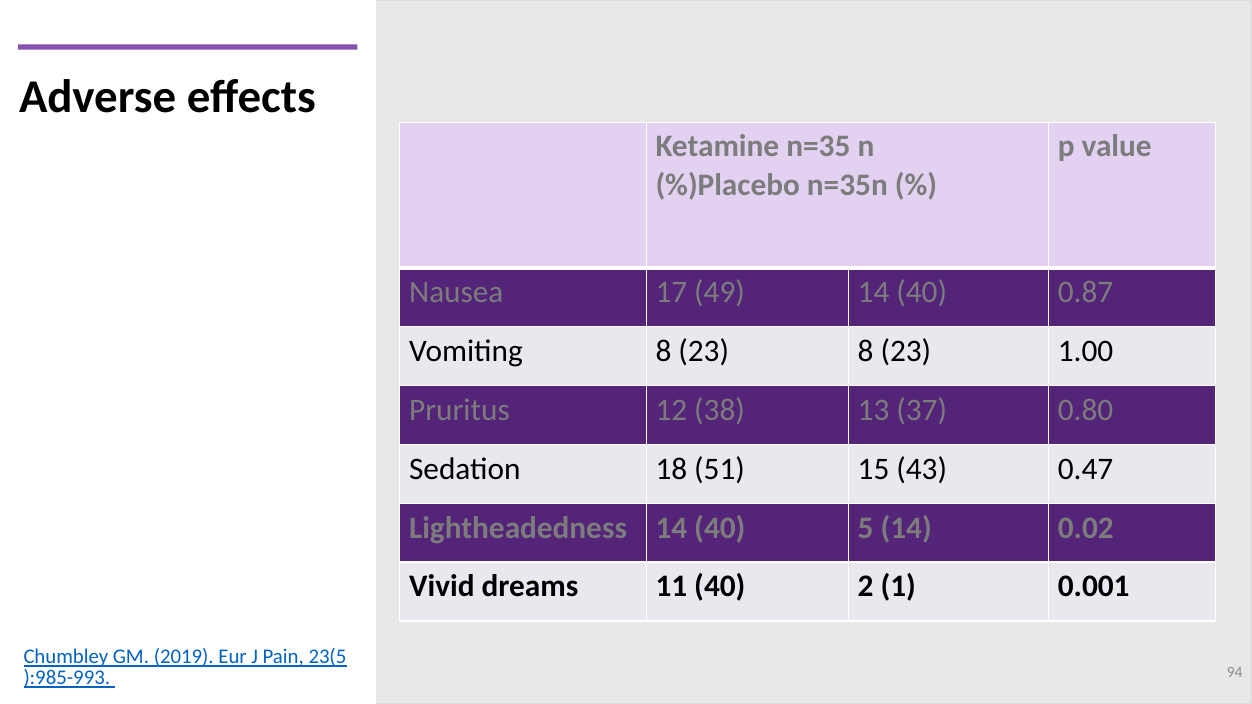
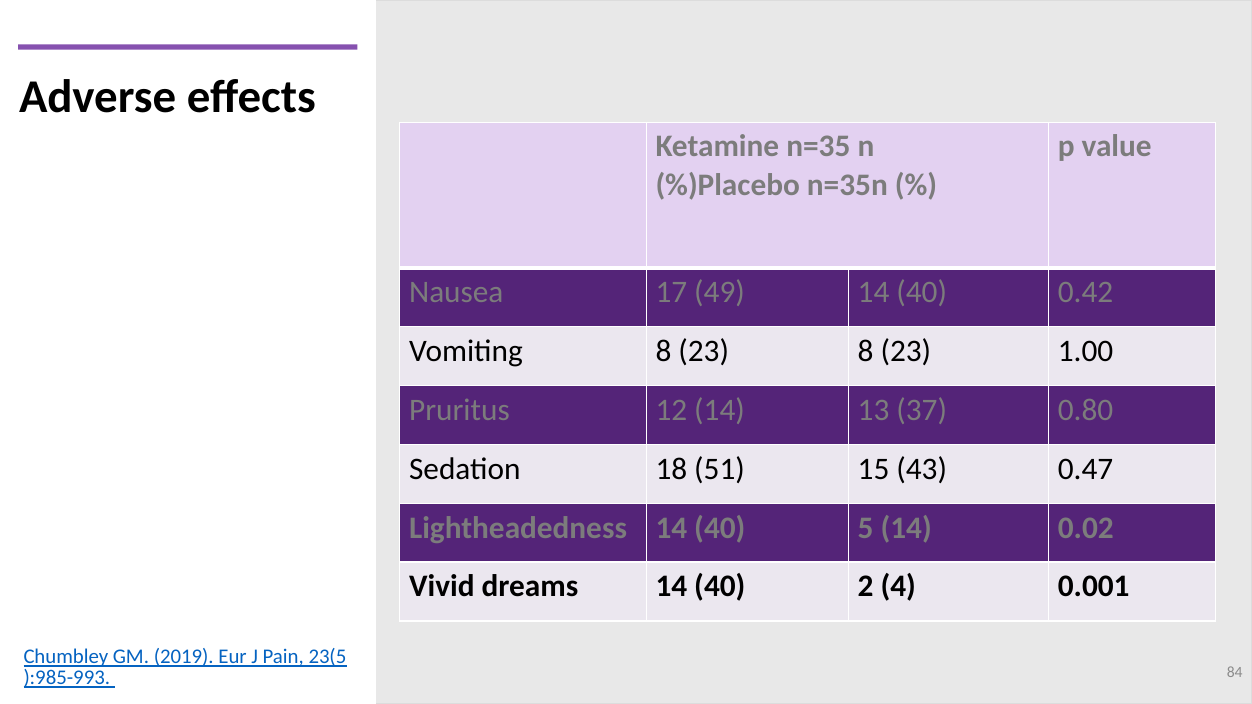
0.87: 0.87 -> 0.42
12 38: 38 -> 14
dreams 11: 11 -> 14
1: 1 -> 4
94: 94 -> 84
